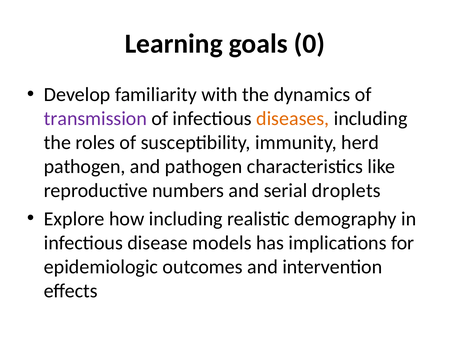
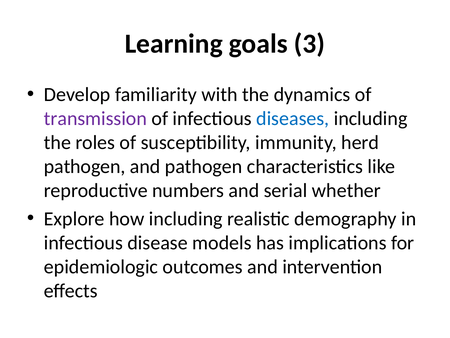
0: 0 -> 3
diseases colour: orange -> blue
droplets: droplets -> whether
